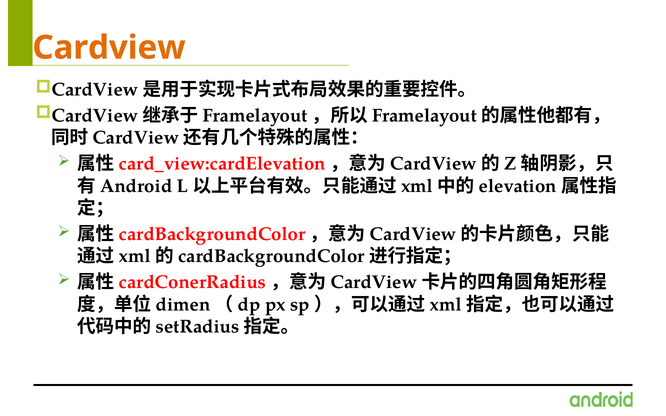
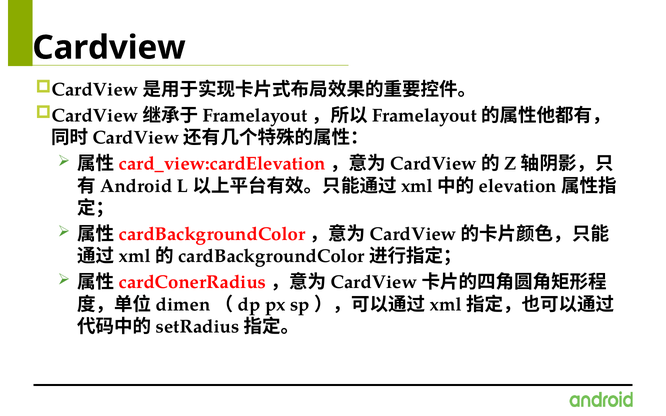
Cardview at (109, 48) colour: orange -> black
